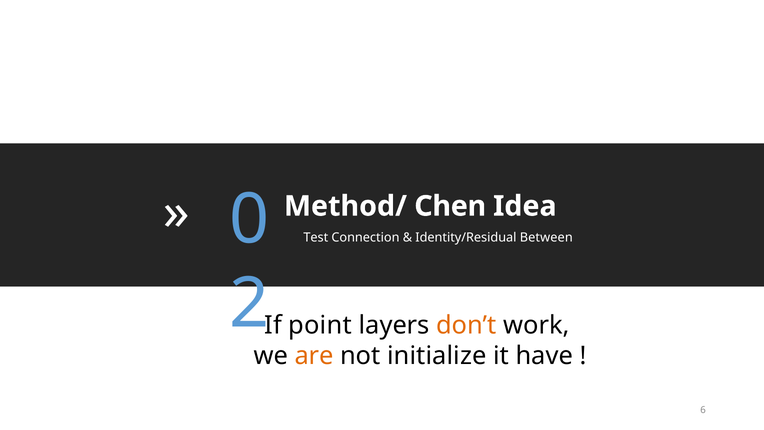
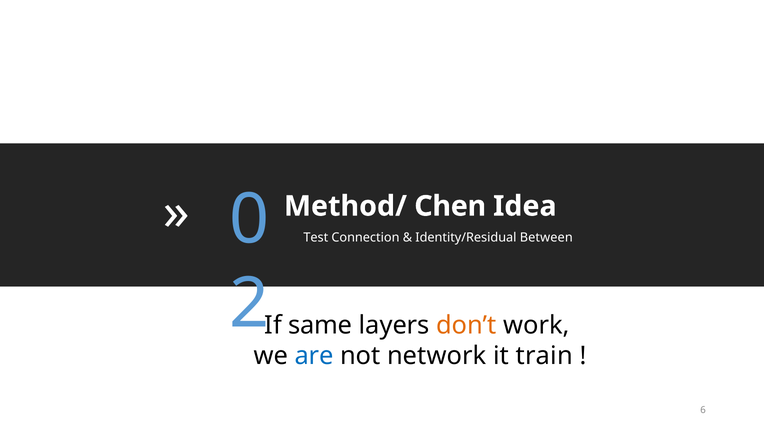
point: point -> same
are colour: orange -> blue
initialize: initialize -> network
have: have -> train
